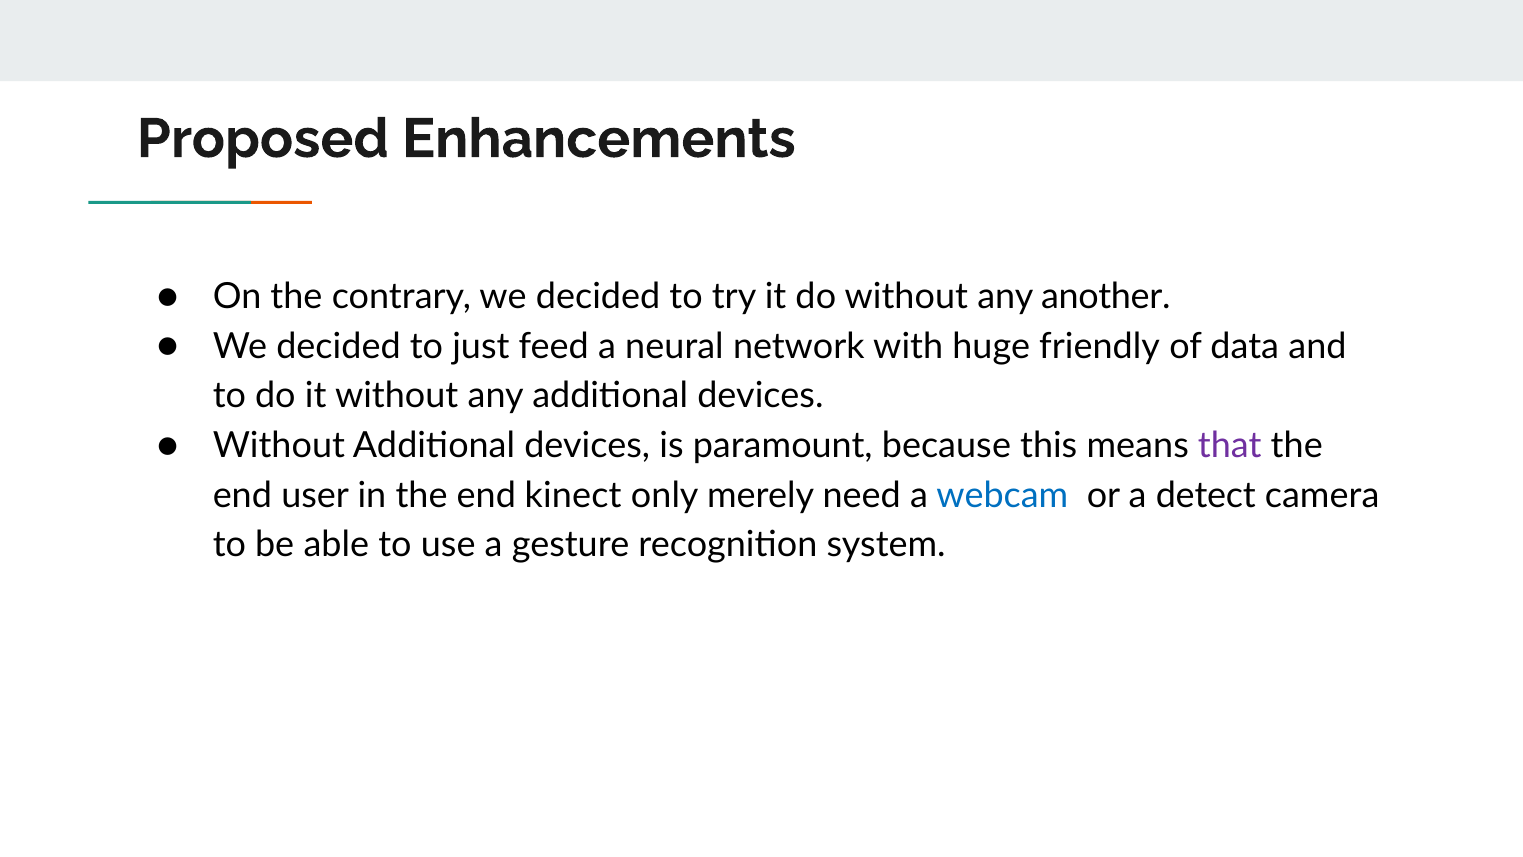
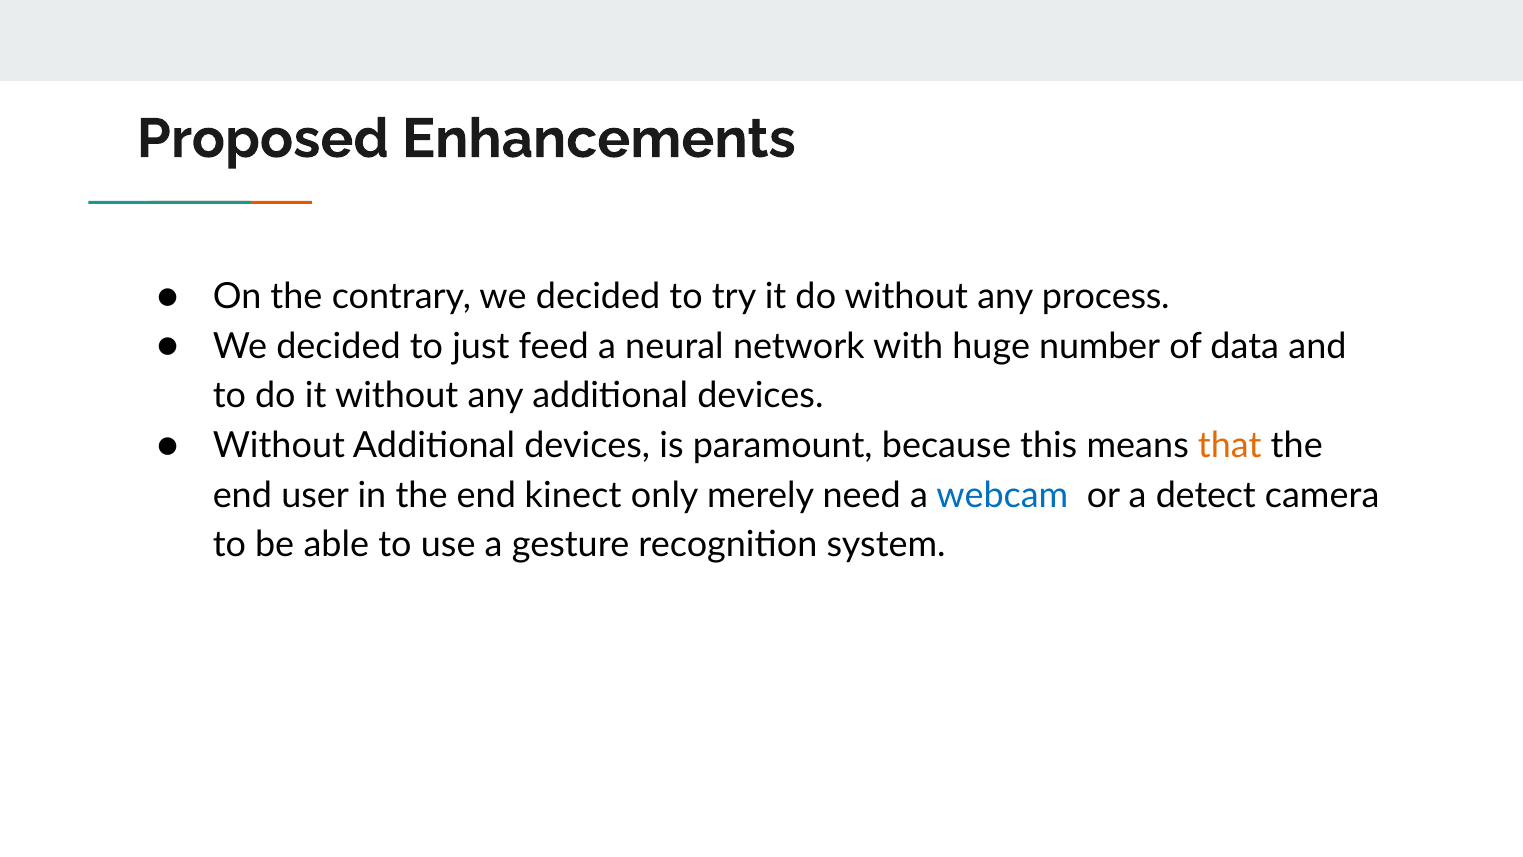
another: another -> process
friendly: friendly -> number
that colour: purple -> orange
